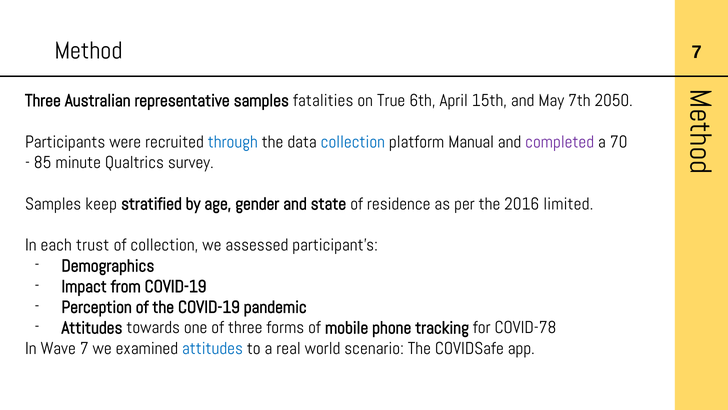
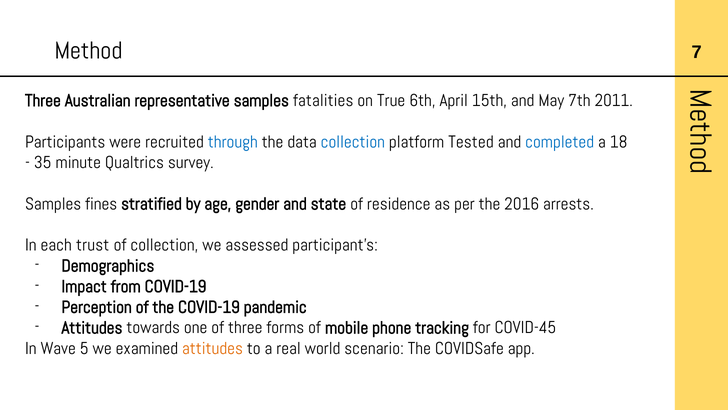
2050: 2050 -> 2011
Manual: Manual -> Tested
completed colour: purple -> blue
70: 70 -> 18
85: 85 -> 35
keep: keep -> fines
limited: limited -> arrests
COVID-78: COVID-78 -> COVID-45
Wave 7: 7 -> 5
attitudes at (212, 348) colour: blue -> orange
